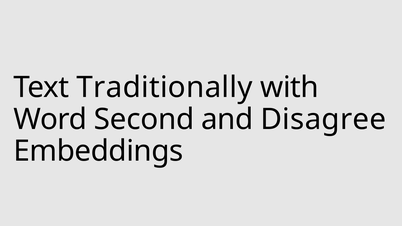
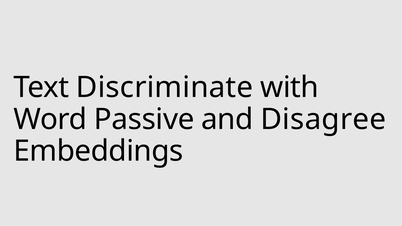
Traditionally: Traditionally -> Discriminate
Second: Second -> Passive
